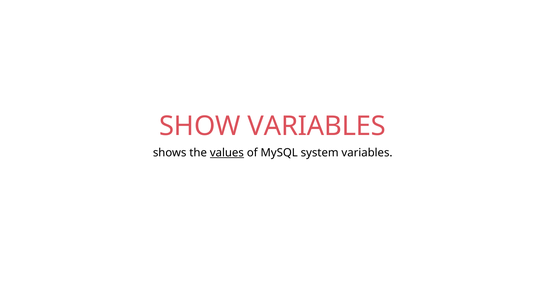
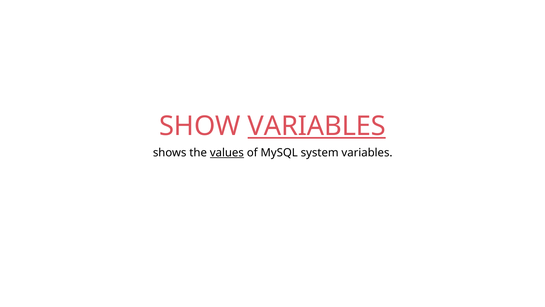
VARIABLES at (317, 126) underline: none -> present
